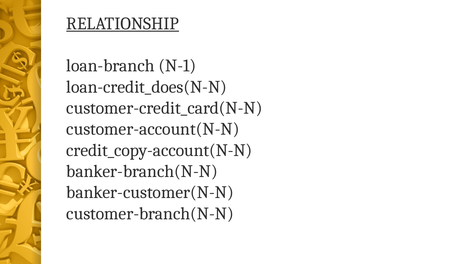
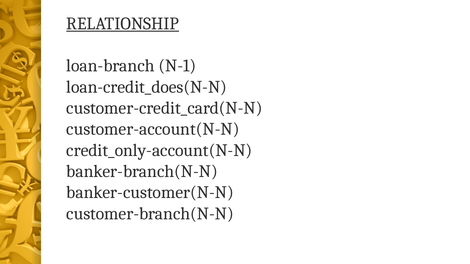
credit_copy-account(N-N: credit_copy-account(N-N -> credit_only-account(N-N
